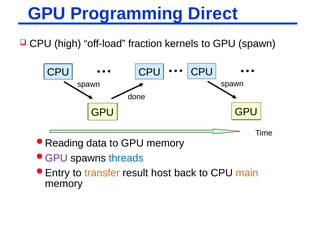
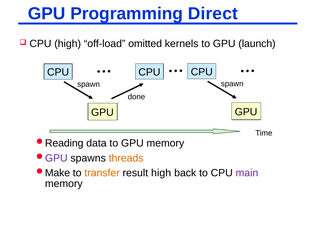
fraction: fraction -> omitted
GPU spawn: spawn -> launch
threads colour: blue -> orange
Entry: Entry -> Make
result host: host -> high
main colour: orange -> purple
